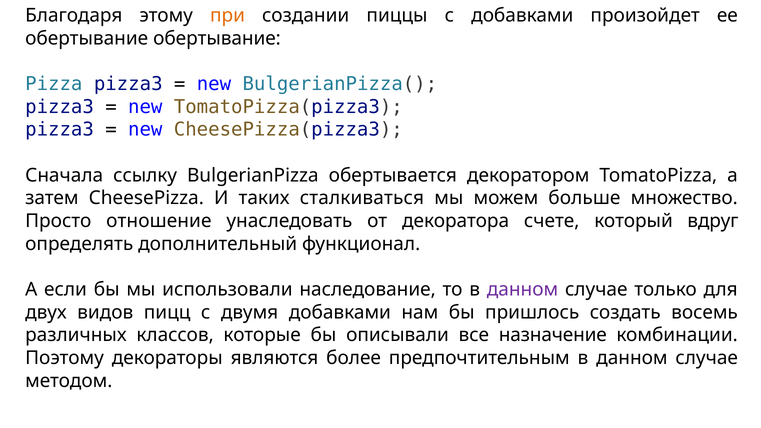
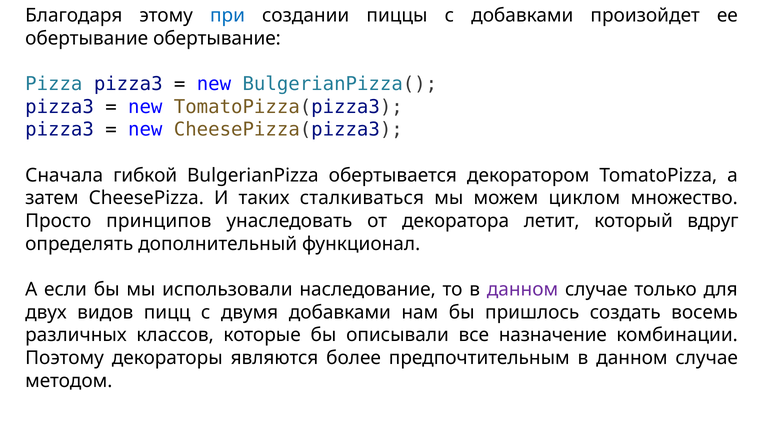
при colour: orange -> blue
ссылку: ссылку -> гибкой
больше: больше -> циклом
отношение: отношение -> принципов
счете: счете -> летит
